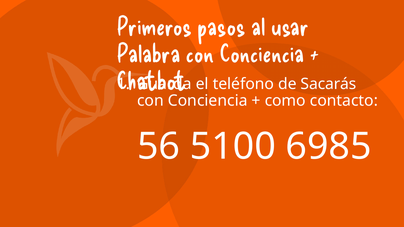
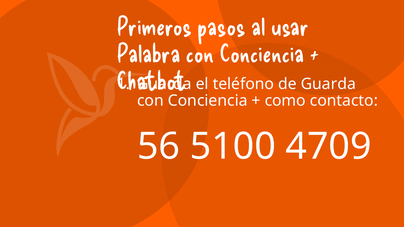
de Sacarás: Sacarás -> Guarda
6985: 6985 -> 4709
